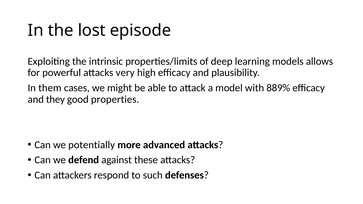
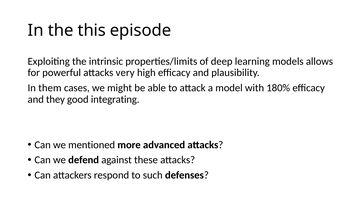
lost: lost -> this
889%: 889% -> 180%
properties: properties -> integrating
potentially: potentially -> mentioned
